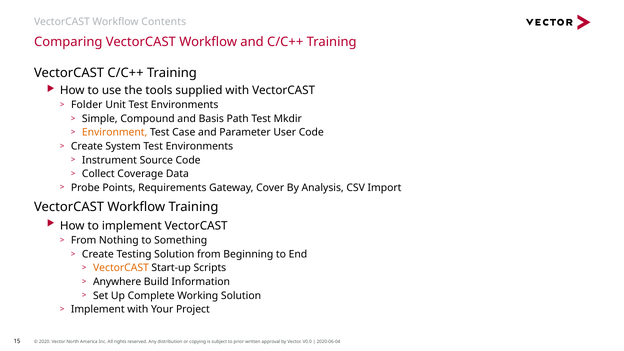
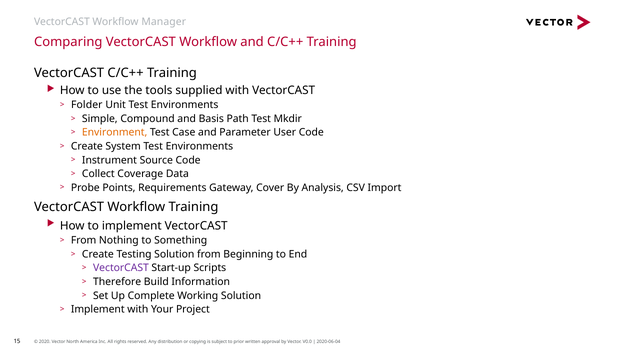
Contents: Contents -> Manager
VectorCAST at (121, 268) colour: orange -> purple
Anywhere: Anywhere -> Therefore
